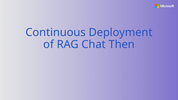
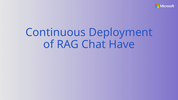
Then: Then -> Have
